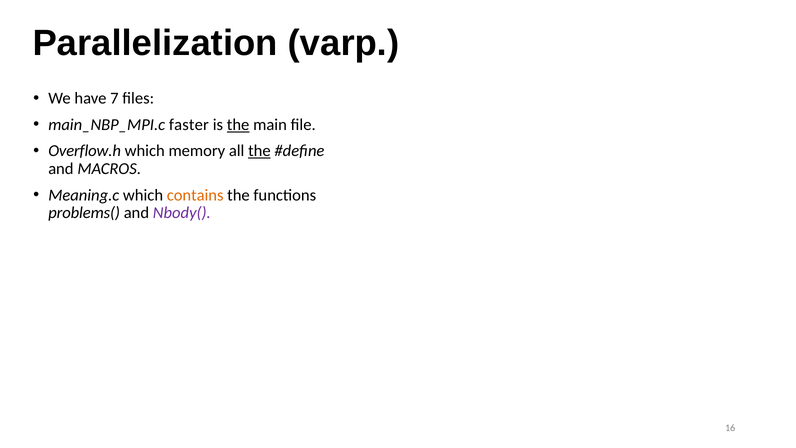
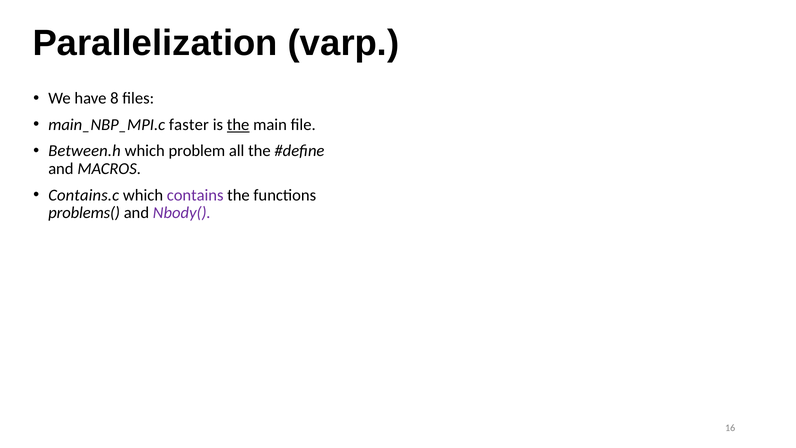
7: 7 -> 8
Overflow.h: Overflow.h -> Between.h
memory: memory -> problem
the at (259, 151) underline: present -> none
Meaning.c: Meaning.c -> Contains.c
contains colour: orange -> purple
